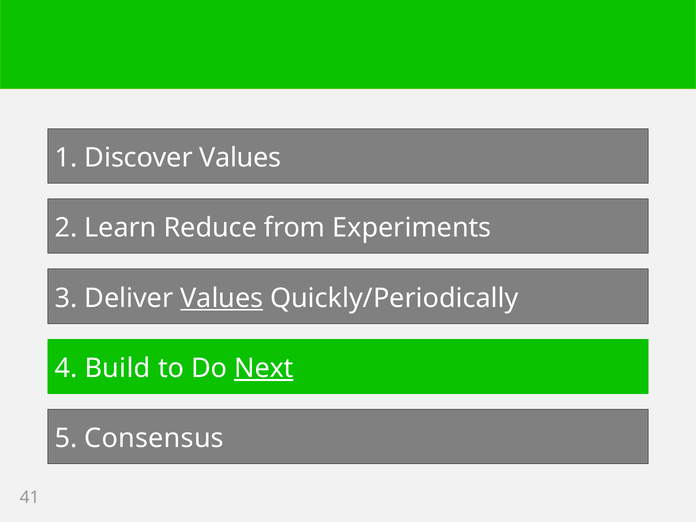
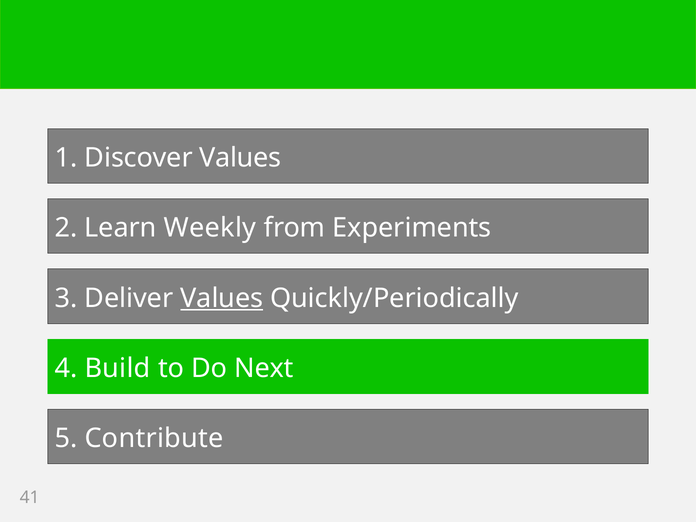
Reduce: Reduce -> Weekly
Next underline: present -> none
Consensus: Consensus -> Contribute
